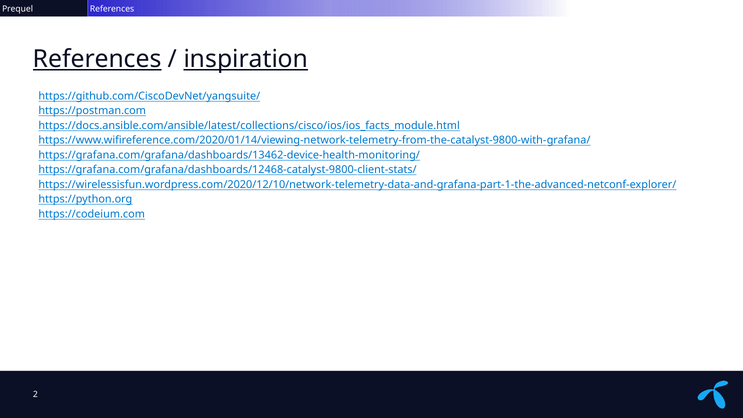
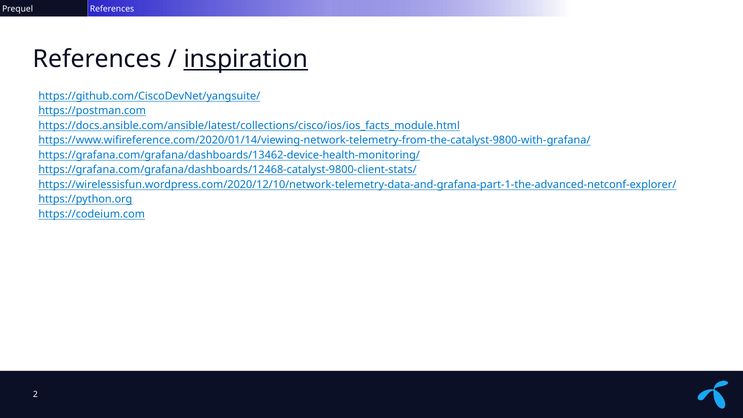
References at (97, 59) underline: present -> none
